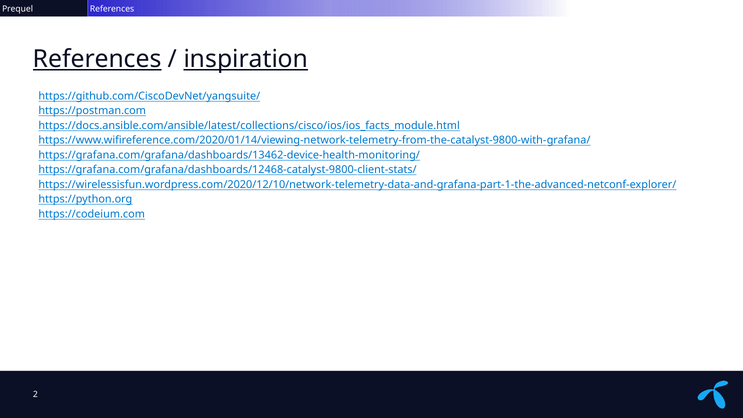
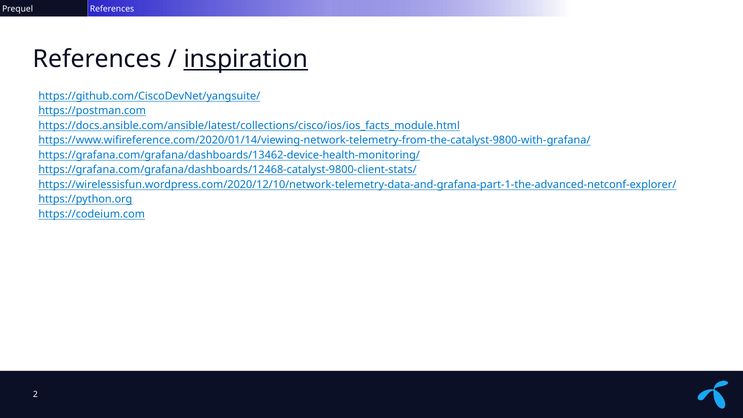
References at (97, 59) underline: present -> none
